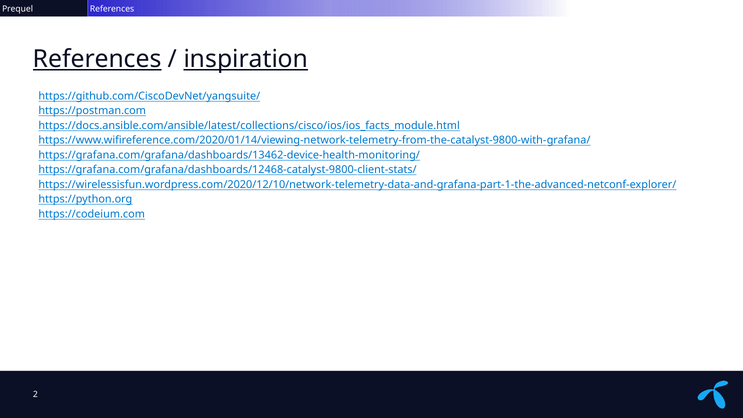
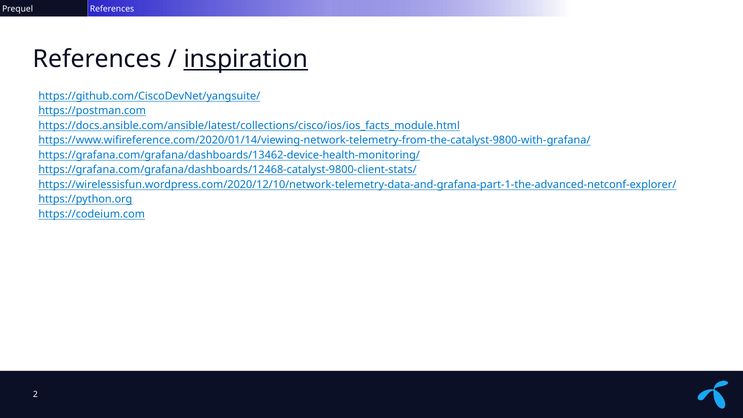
References at (97, 59) underline: present -> none
